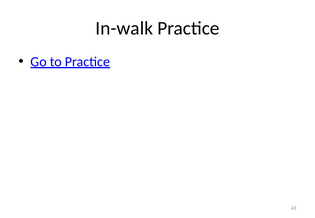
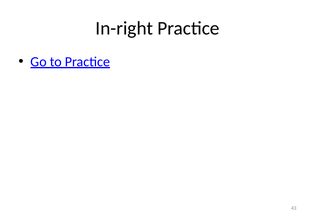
In-walk: In-walk -> In-right
